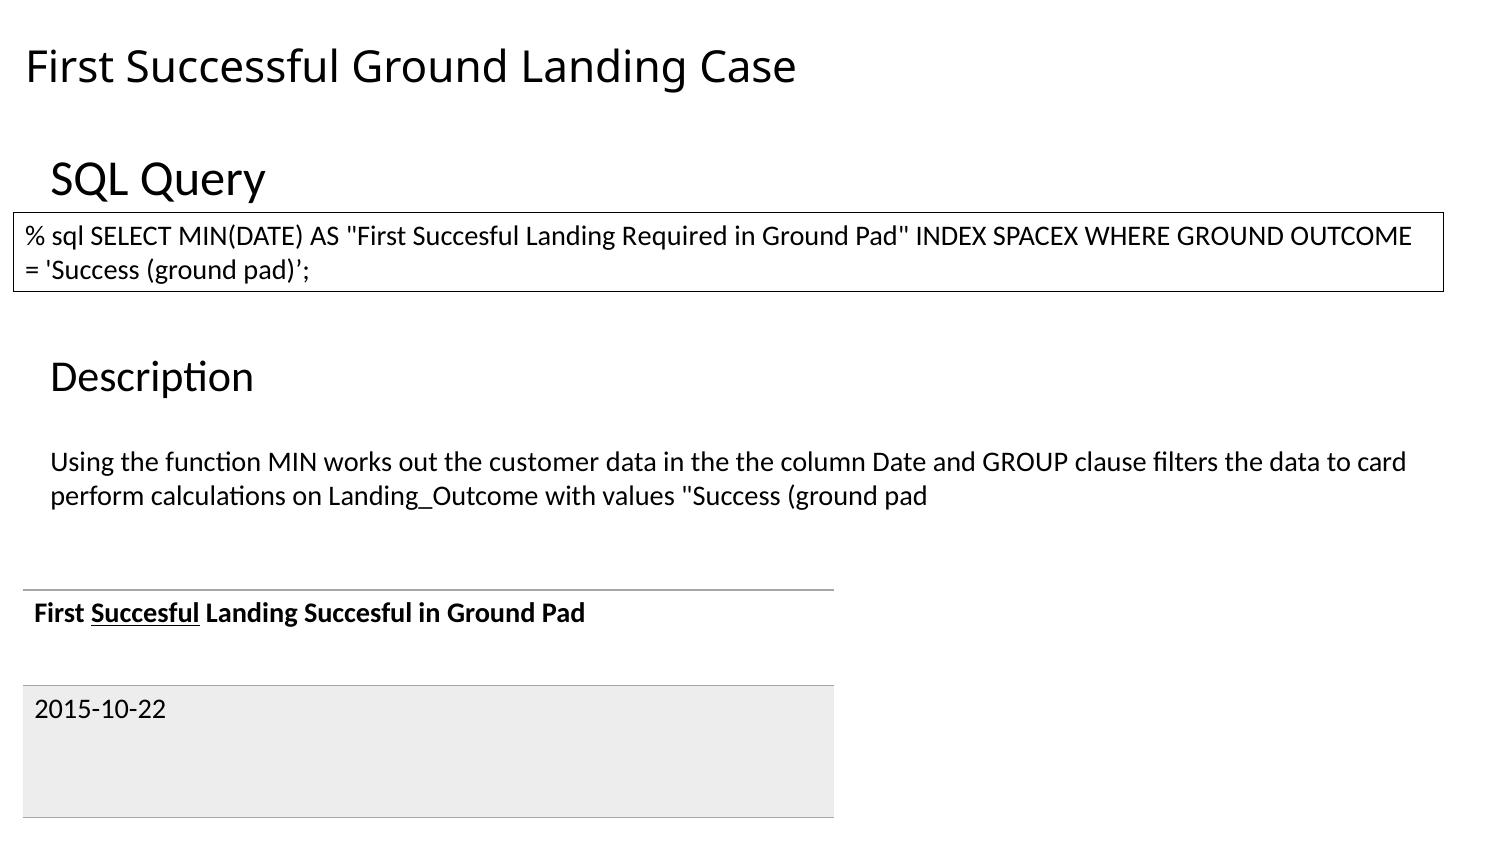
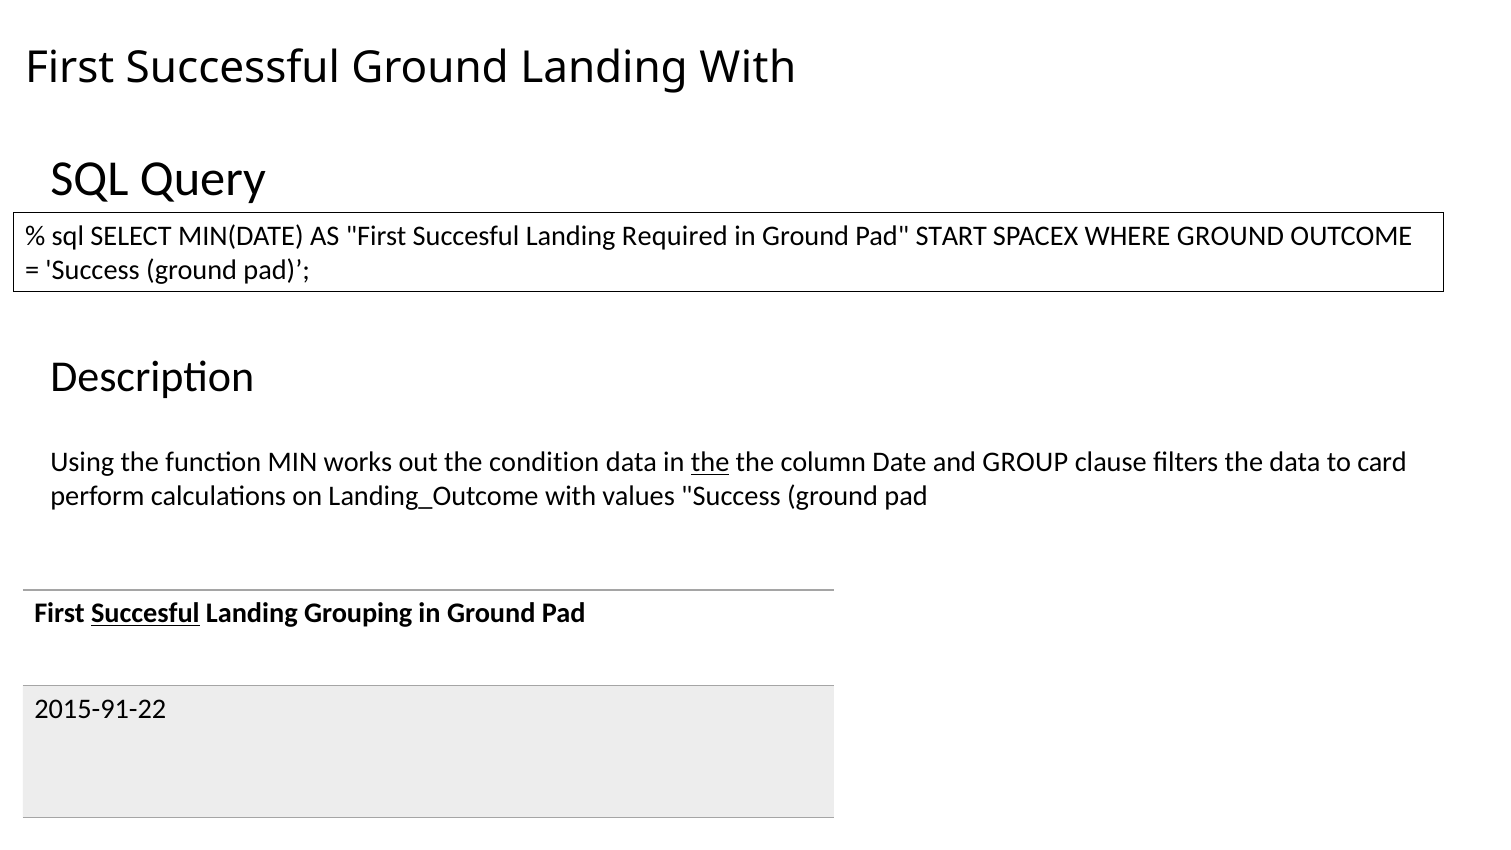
Landing Case: Case -> With
INDEX: INDEX -> START
customer: customer -> condition
the at (710, 462) underline: none -> present
Landing Succesful: Succesful -> Grouping
2015-10-22: 2015-10-22 -> 2015-91-22
